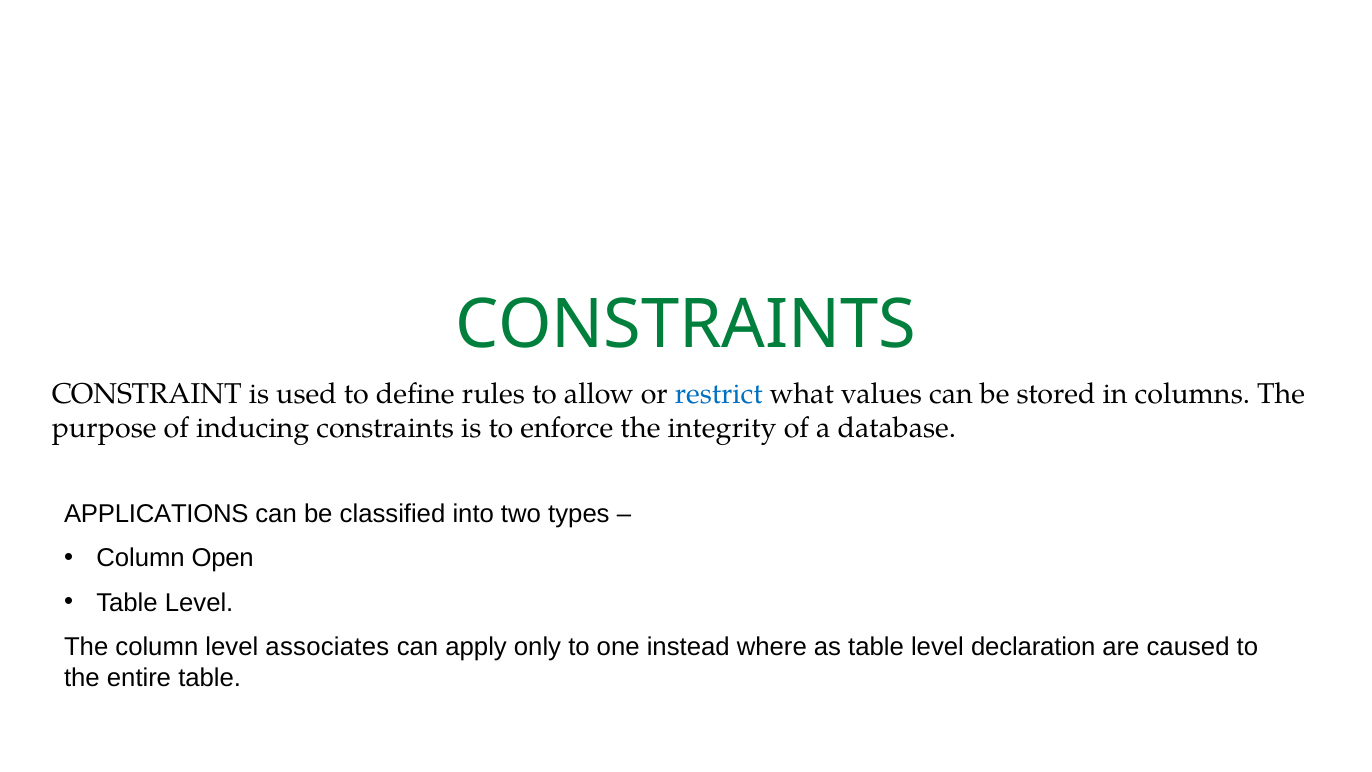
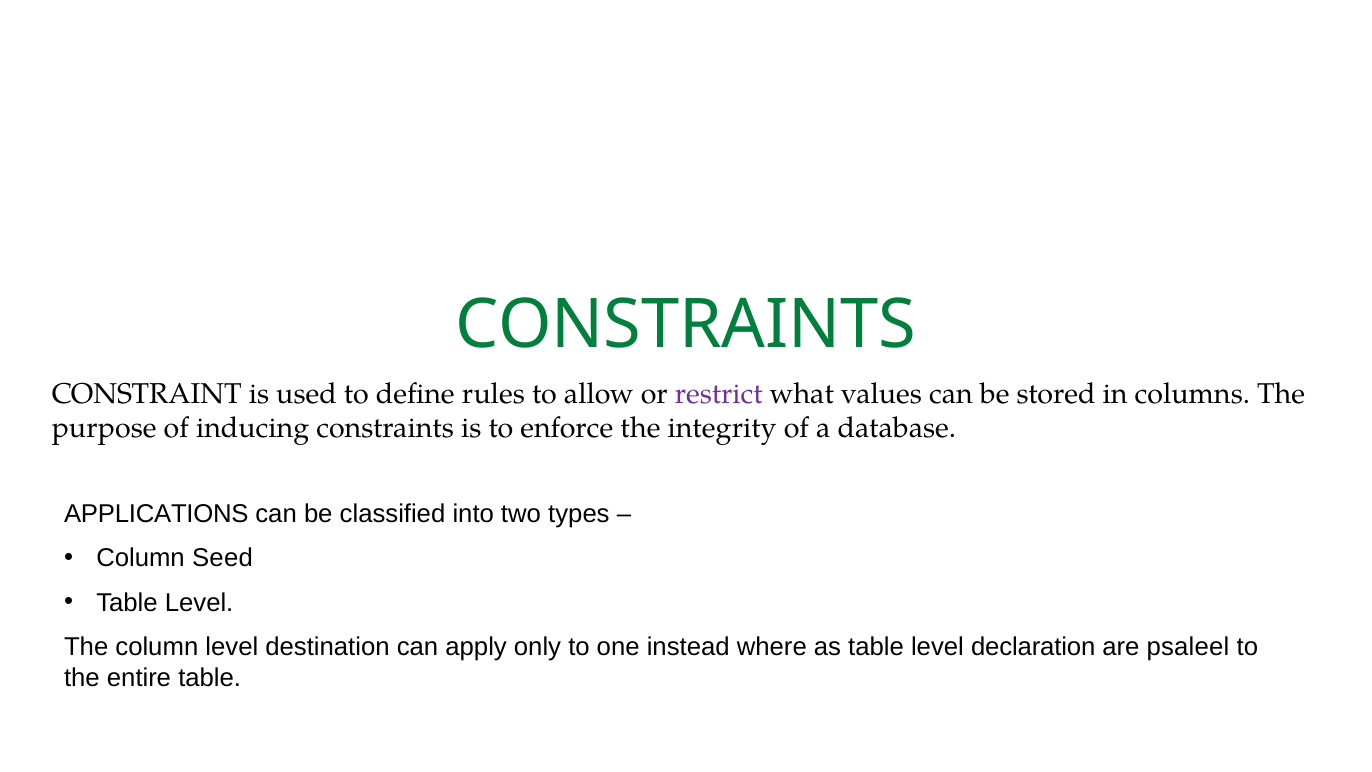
restrict colour: blue -> purple
Open: Open -> Seed
associates: associates -> destination
caused: caused -> psaleel
